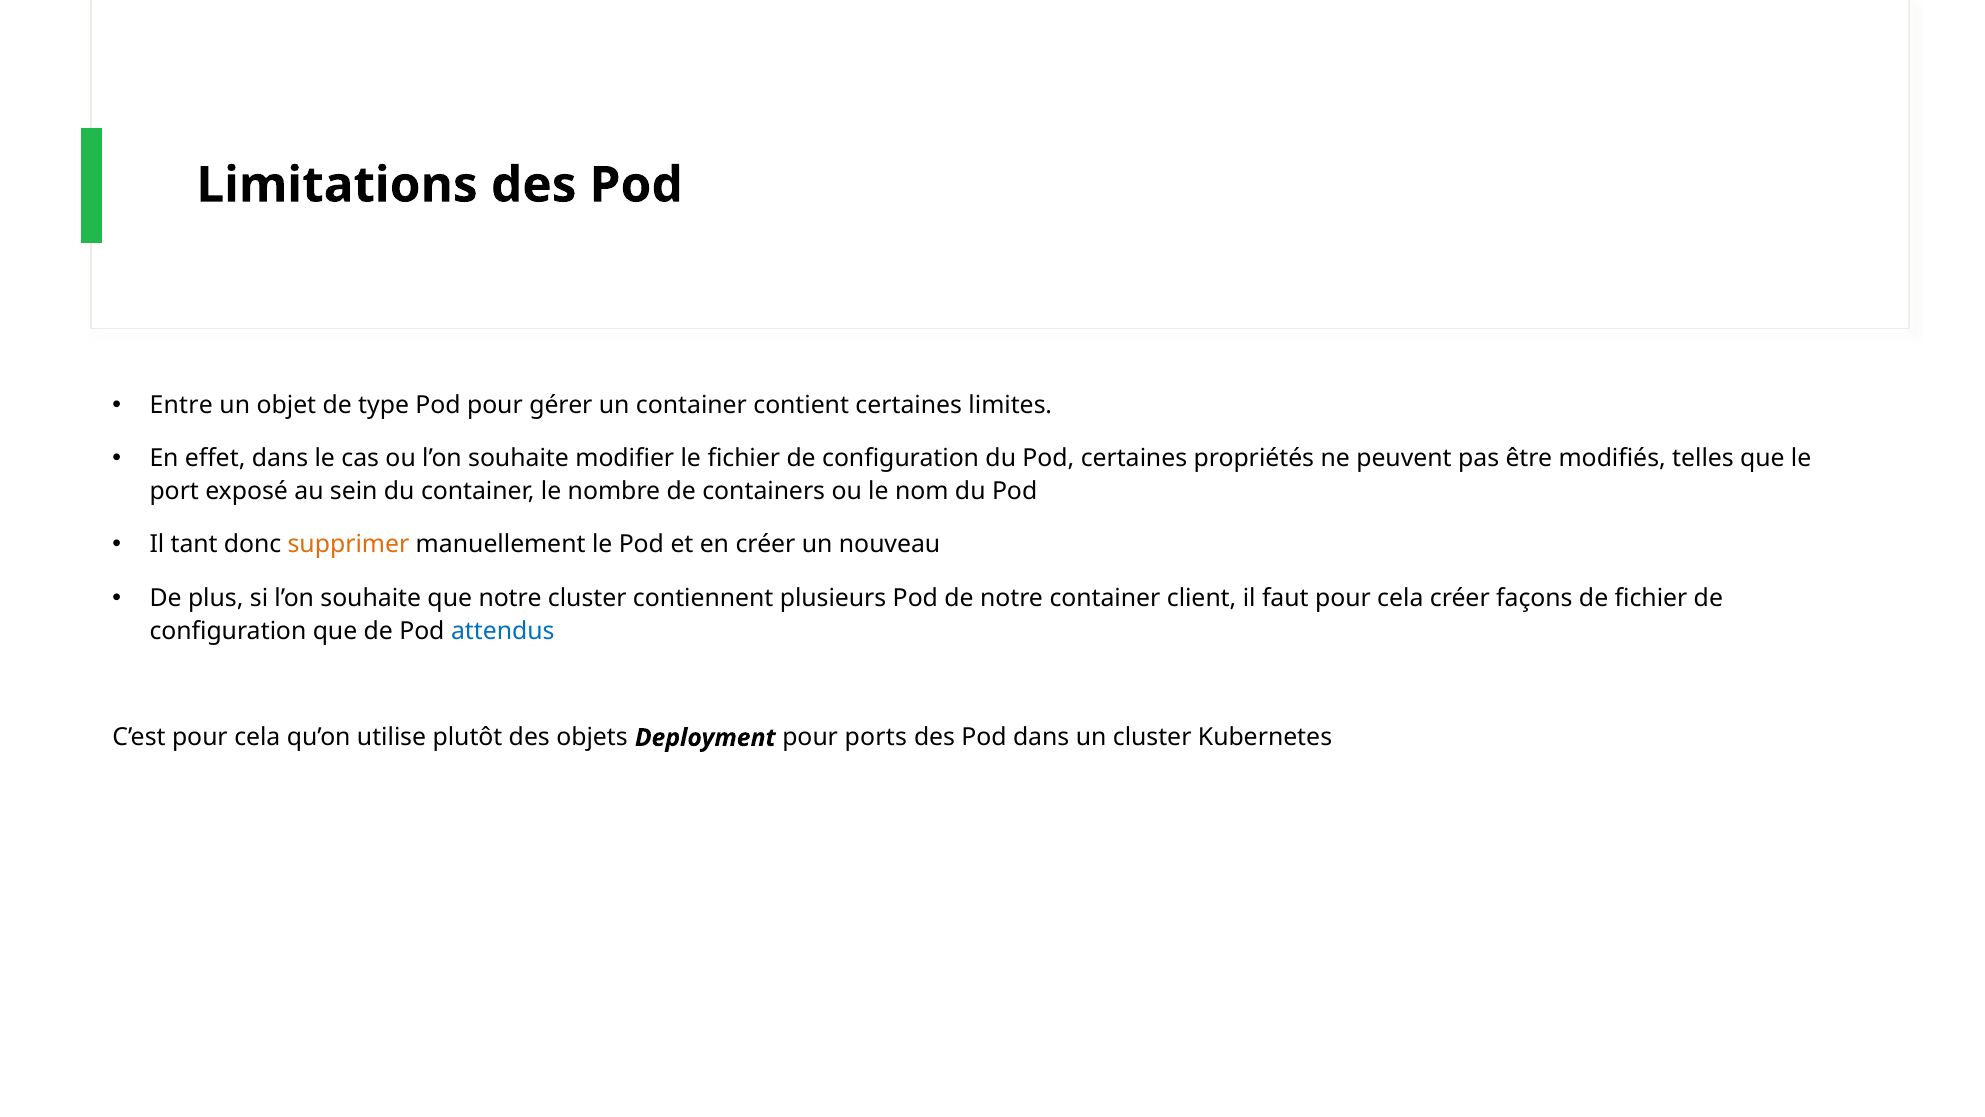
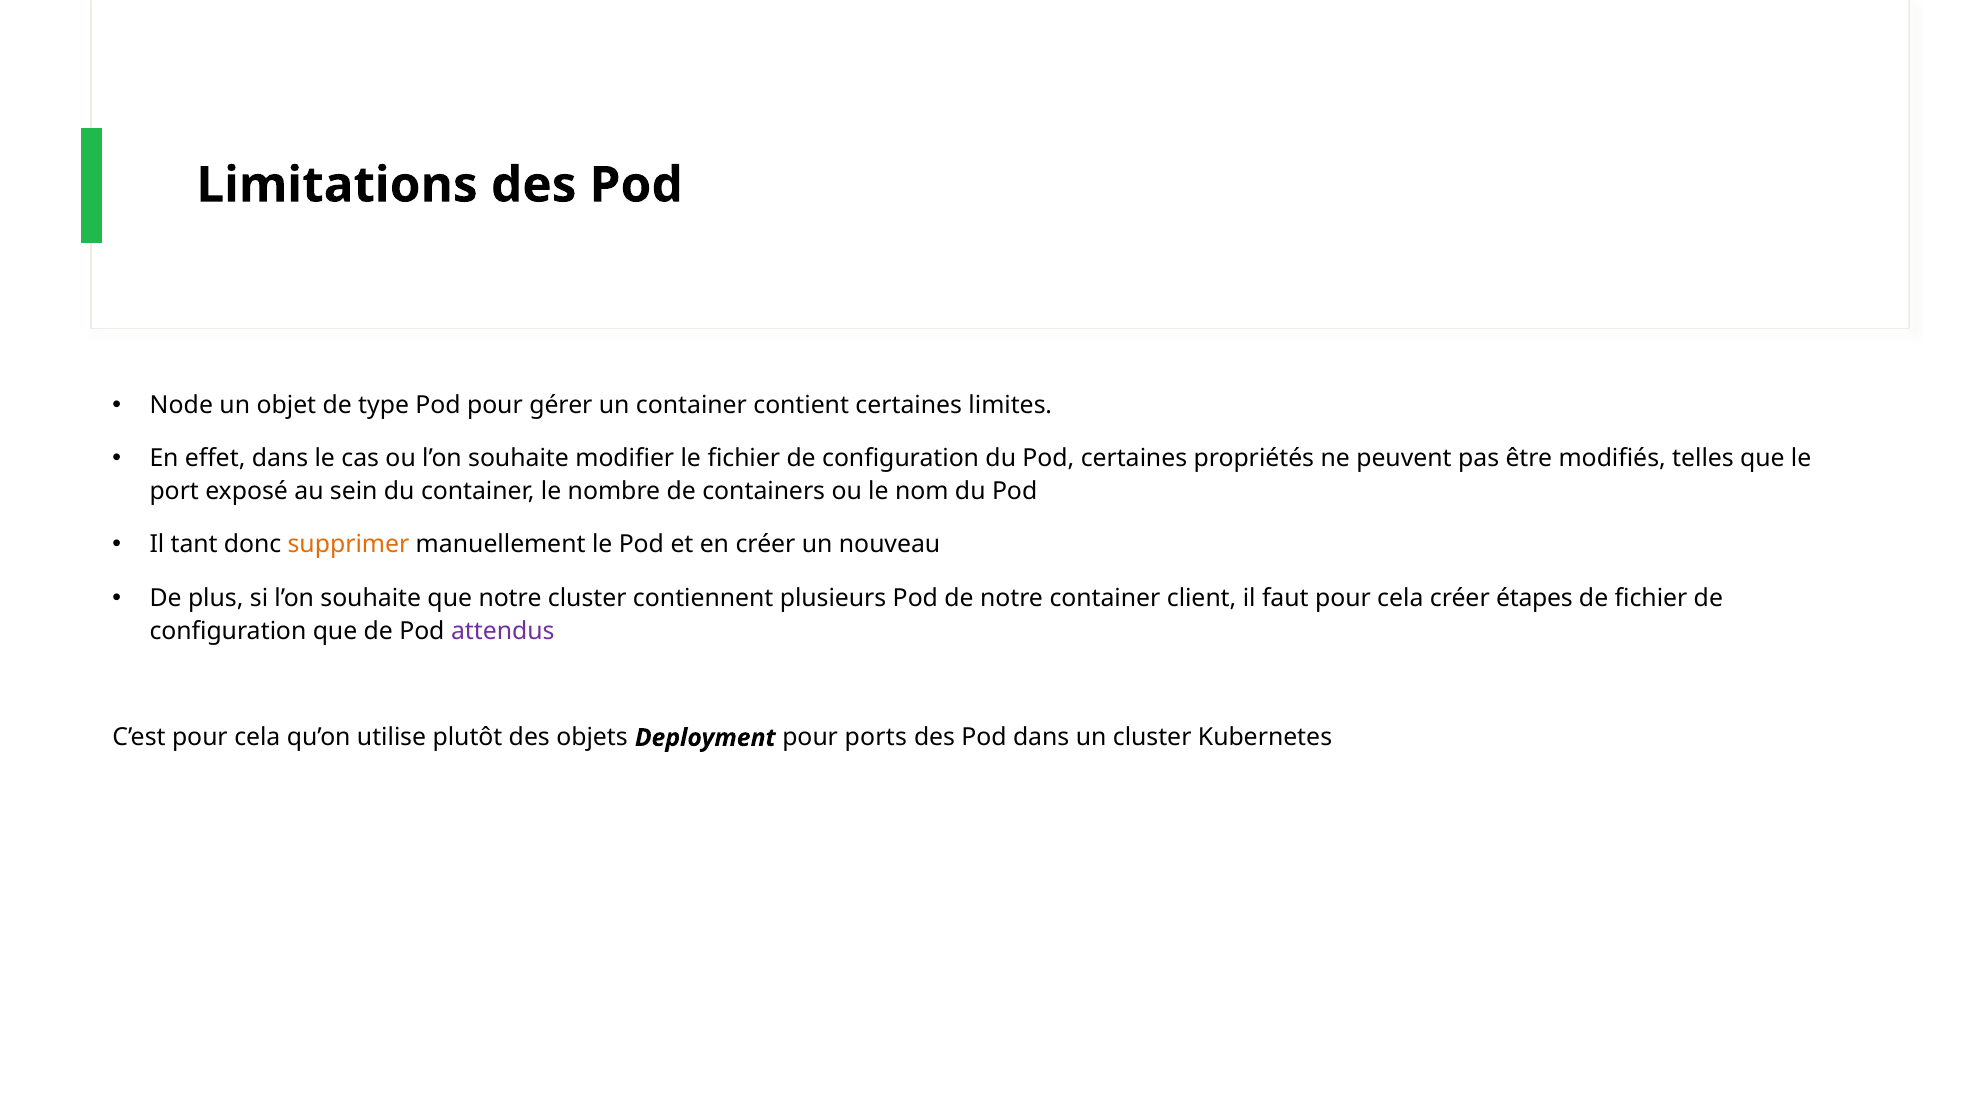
Entre: Entre -> Node
façons: façons -> étapes
attendus colour: blue -> purple
